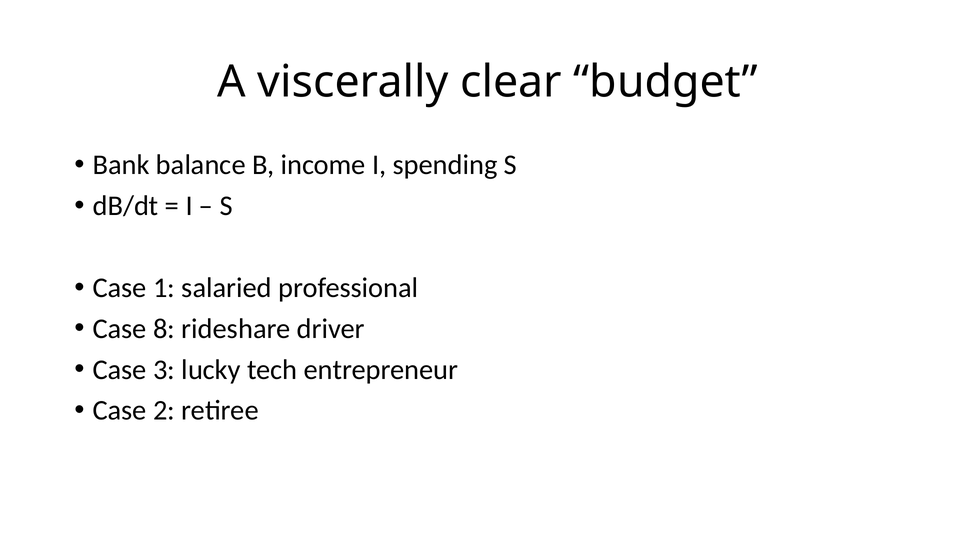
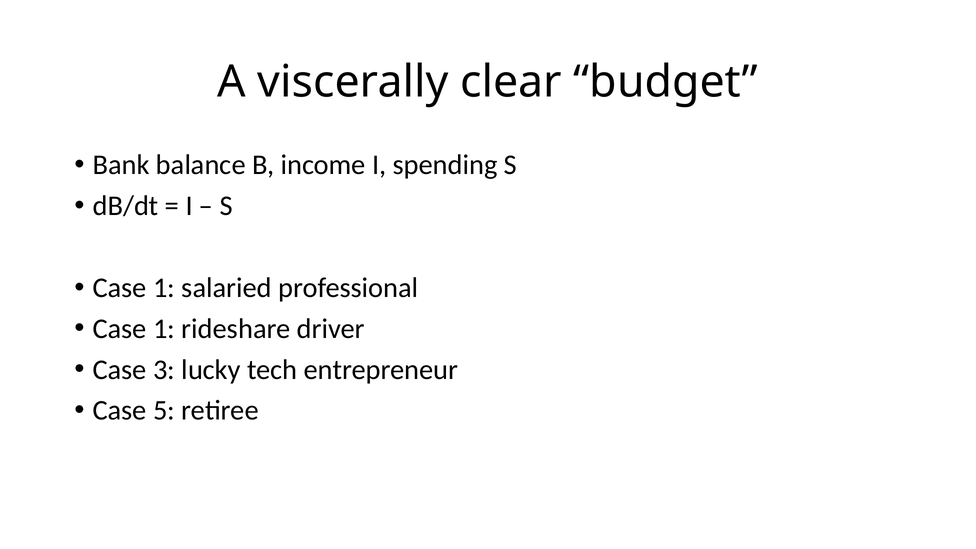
8 at (164, 329): 8 -> 1
2: 2 -> 5
